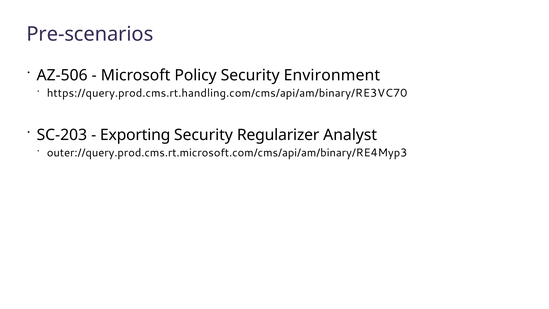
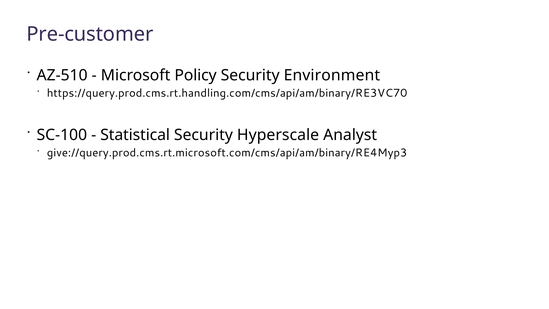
Pre-scenarios: Pre-scenarios -> Pre-customer
AZ-506: AZ-506 -> AZ-510
SC-203: SC-203 -> SC-100
Exporting: Exporting -> Statistical
Regularizer: Regularizer -> Hyperscale
outer://query.prod.cms.rt.microsoft.com/cms/api/am/binary/RE4Myp3: outer://query.prod.cms.rt.microsoft.com/cms/api/am/binary/RE4Myp3 -> give://query.prod.cms.rt.microsoft.com/cms/api/am/binary/RE4Myp3
